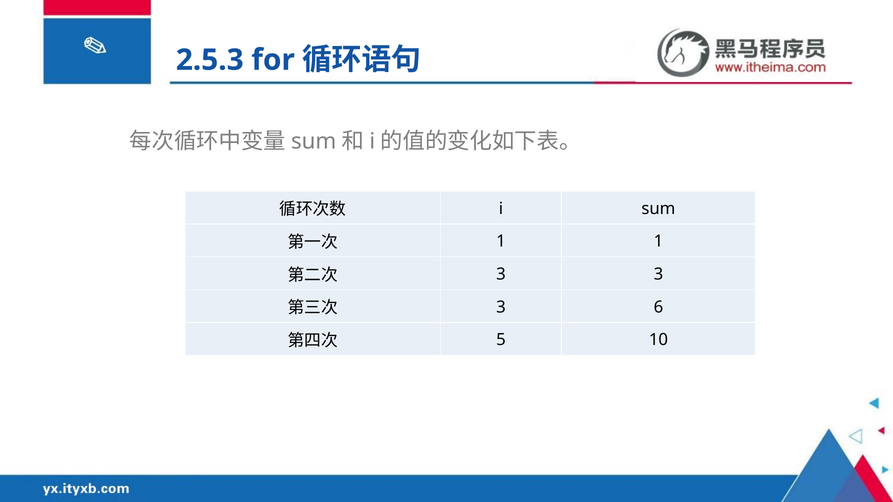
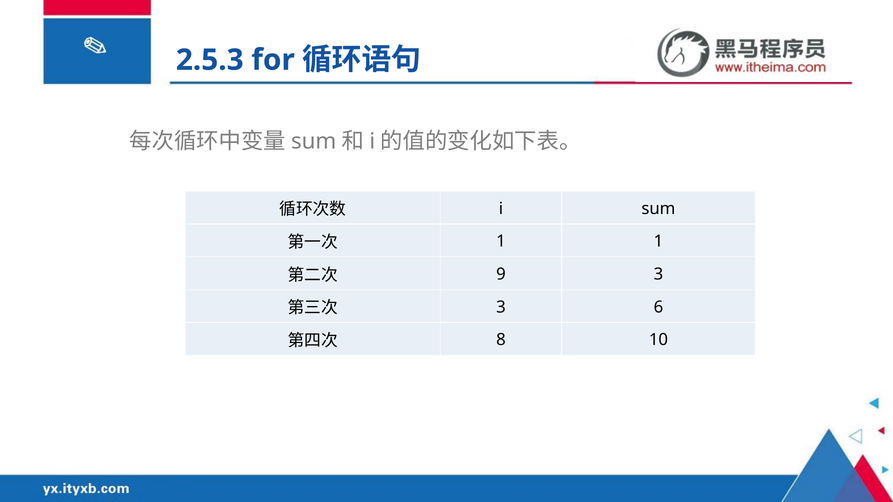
3 at (501, 274): 3 -> 9
5: 5 -> 8
